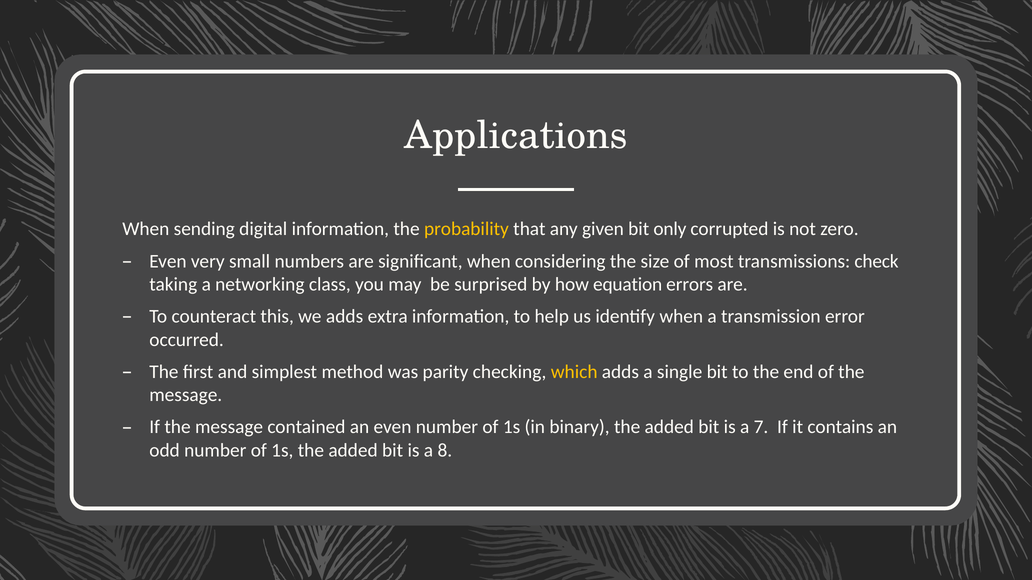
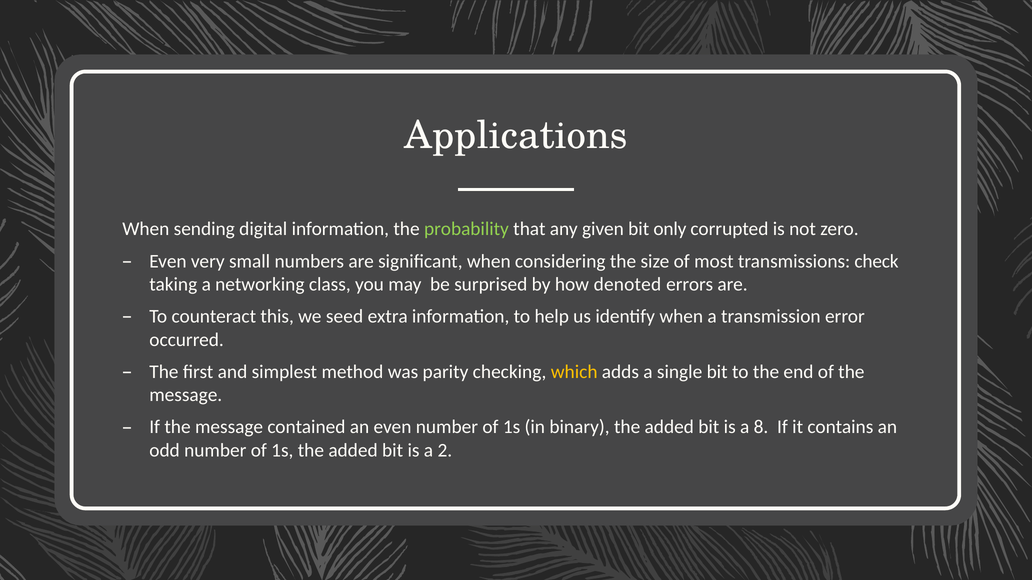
probability colour: yellow -> light green
equation: equation -> denoted
we adds: adds -> seed
7: 7 -> 8
8: 8 -> 2
